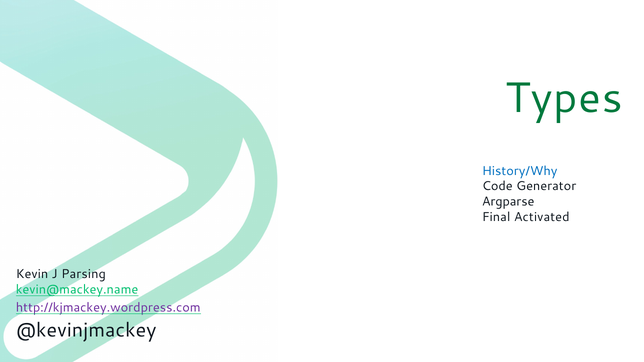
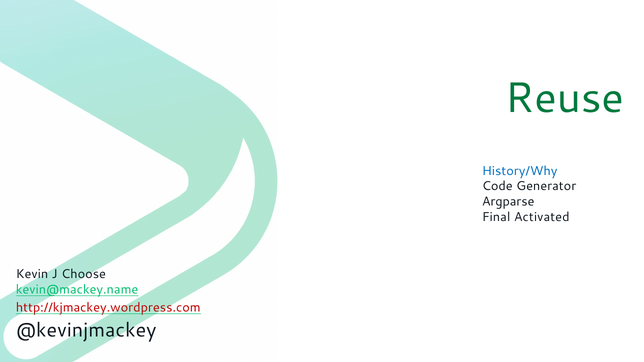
Types: Types -> Reuse
Parsing: Parsing -> Choose
http://kjmackey.wordpress.com colour: purple -> red
